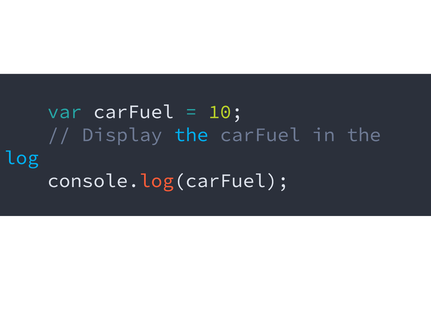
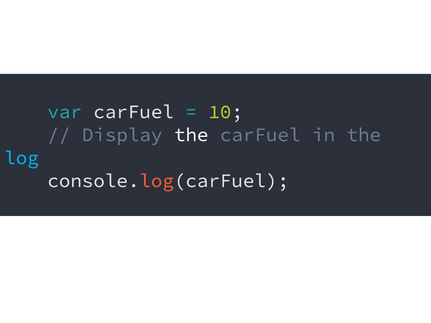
the at (191, 135) colour: light blue -> white
